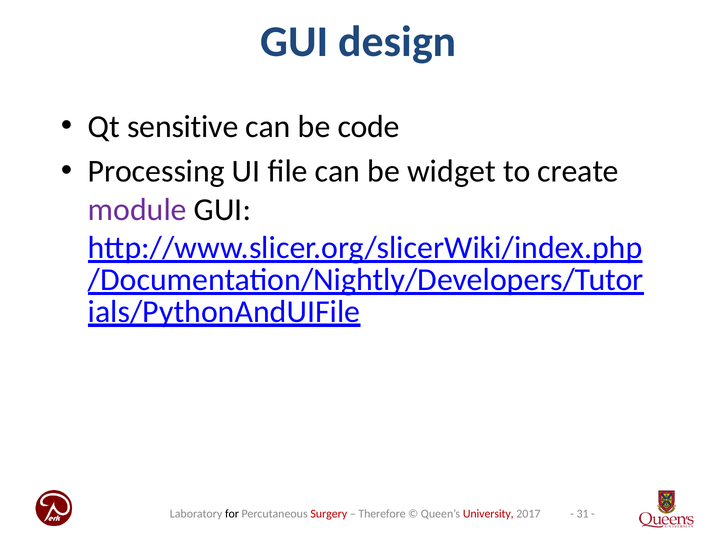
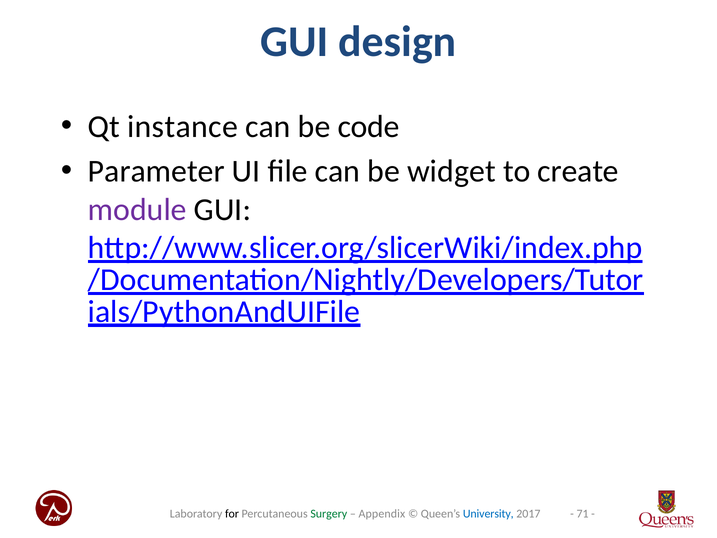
sensitive: sensitive -> instance
Processing: Processing -> Parameter
31: 31 -> 71
Surgery colour: red -> green
Therefore: Therefore -> Appendix
University colour: red -> blue
